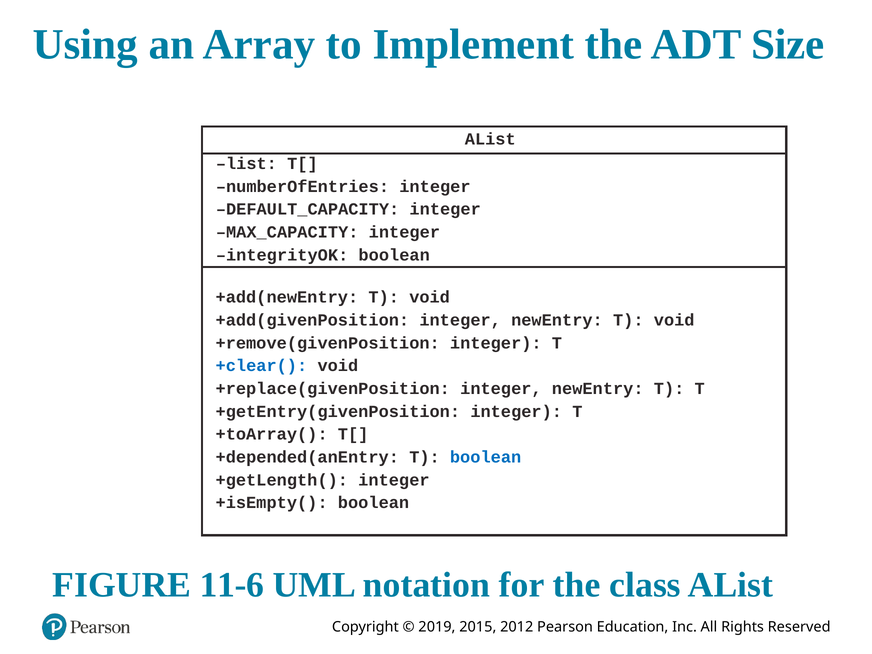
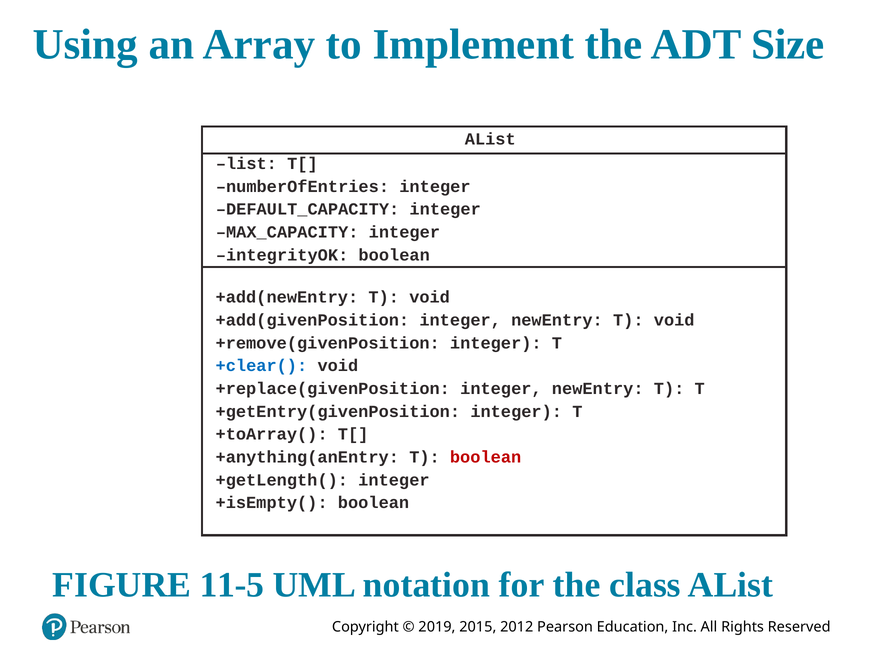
+depended(anEntry: +depended(anEntry -> +anything(anEntry
boolean at (486, 457) colour: blue -> red
11-6: 11-6 -> 11-5
